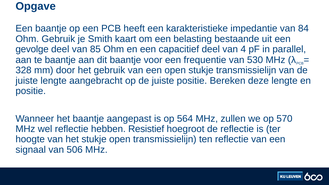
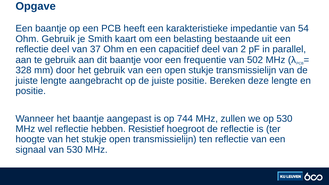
84: 84 -> 54
gevolge at (32, 49): gevolge -> reflectie
85: 85 -> 37
4: 4 -> 2
te baantje: baantje -> gebruik
530: 530 -> 502
564: 564 -> 744
op 570: 570 -> 530
van 506: 506 -> 530
